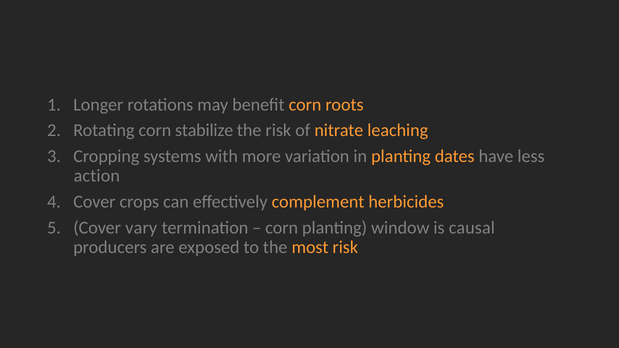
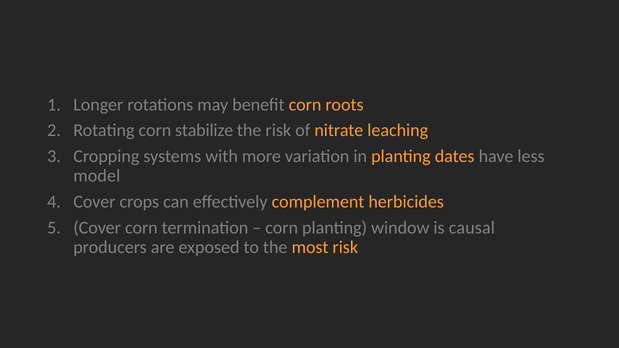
action: action -> model
Cover vary: vary -> corn
